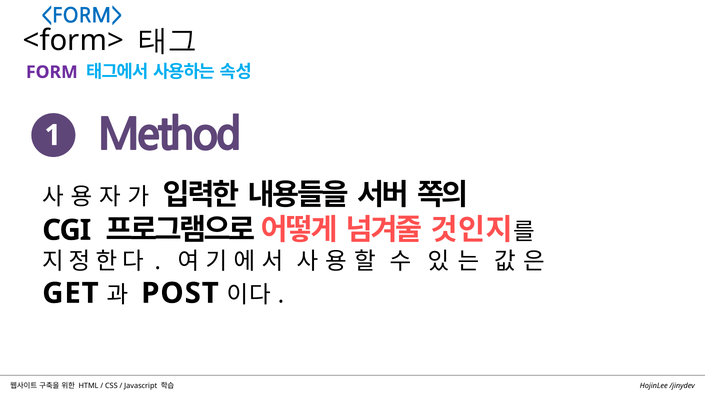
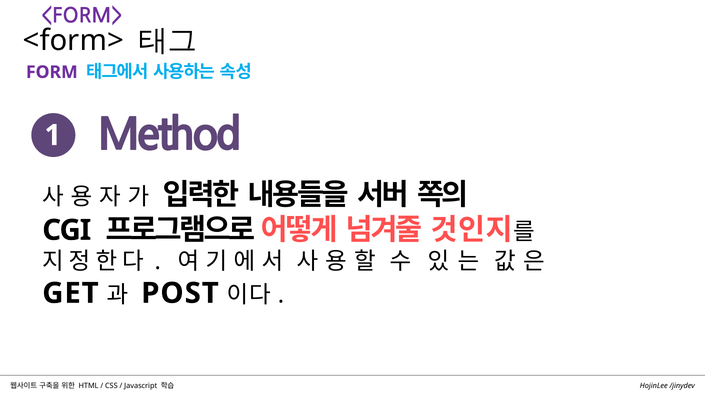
<FORM> at (82, 16) colour: blue -> purple
